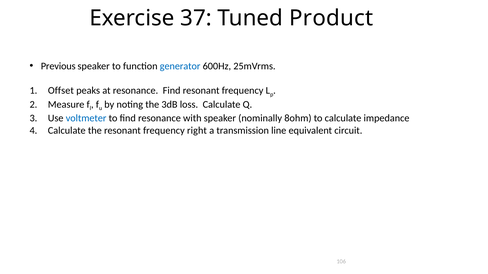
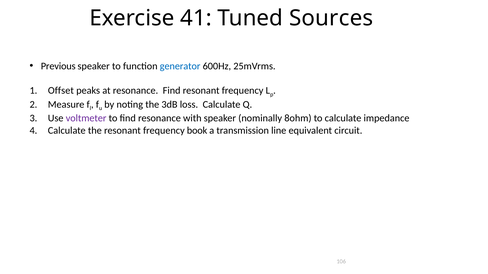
37: 37 -> 41
Product: Product -> Sources
voltmeter colour: blue -> purple
right: right -> book
